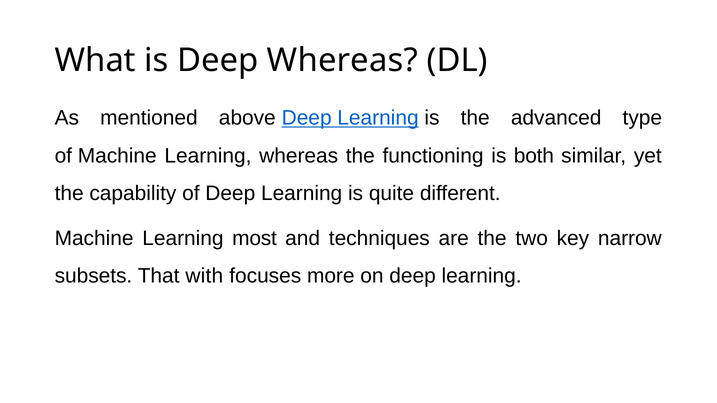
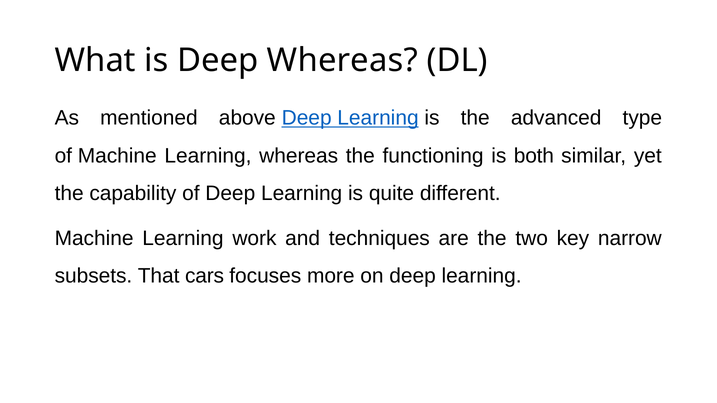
most: most -> work
with: with -> cars
